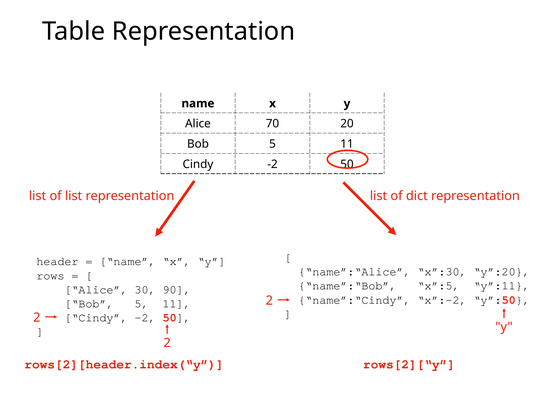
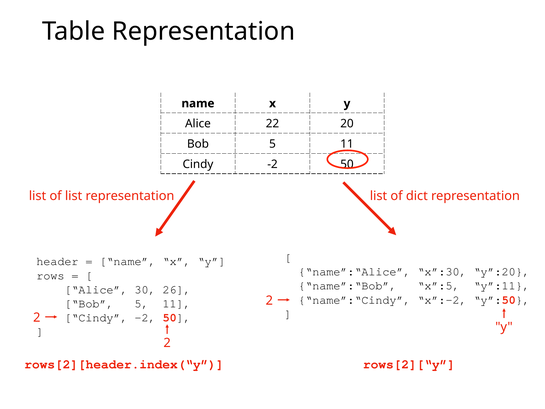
70: 70 -> 22
90: 90 -> 26
